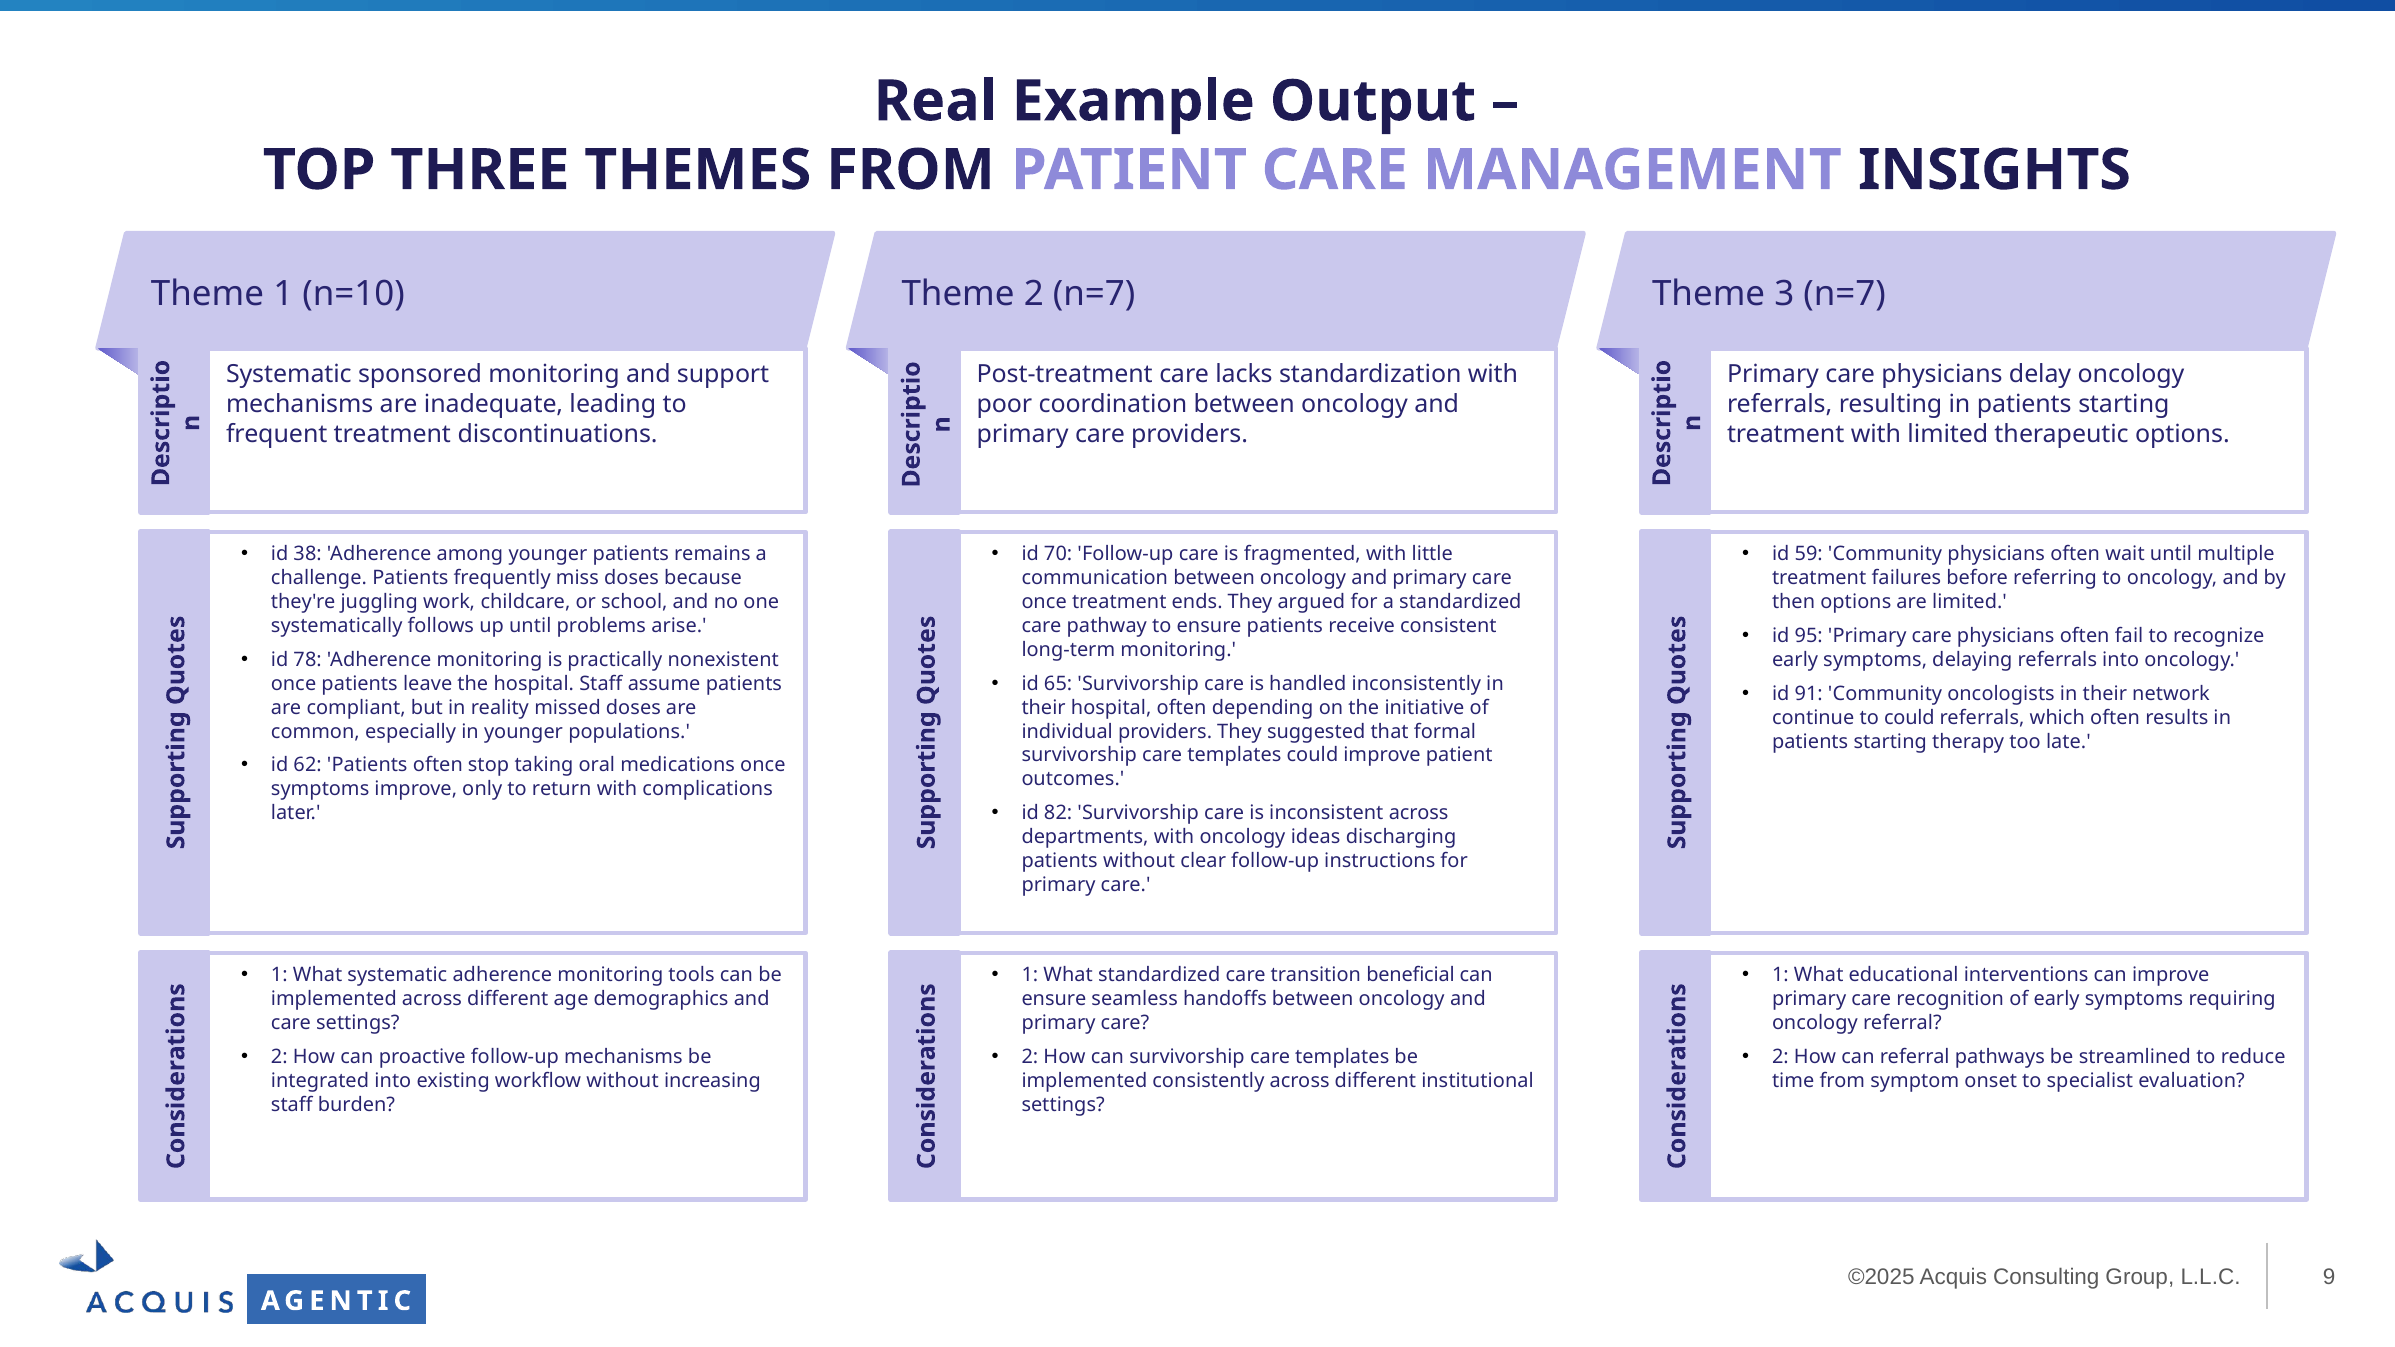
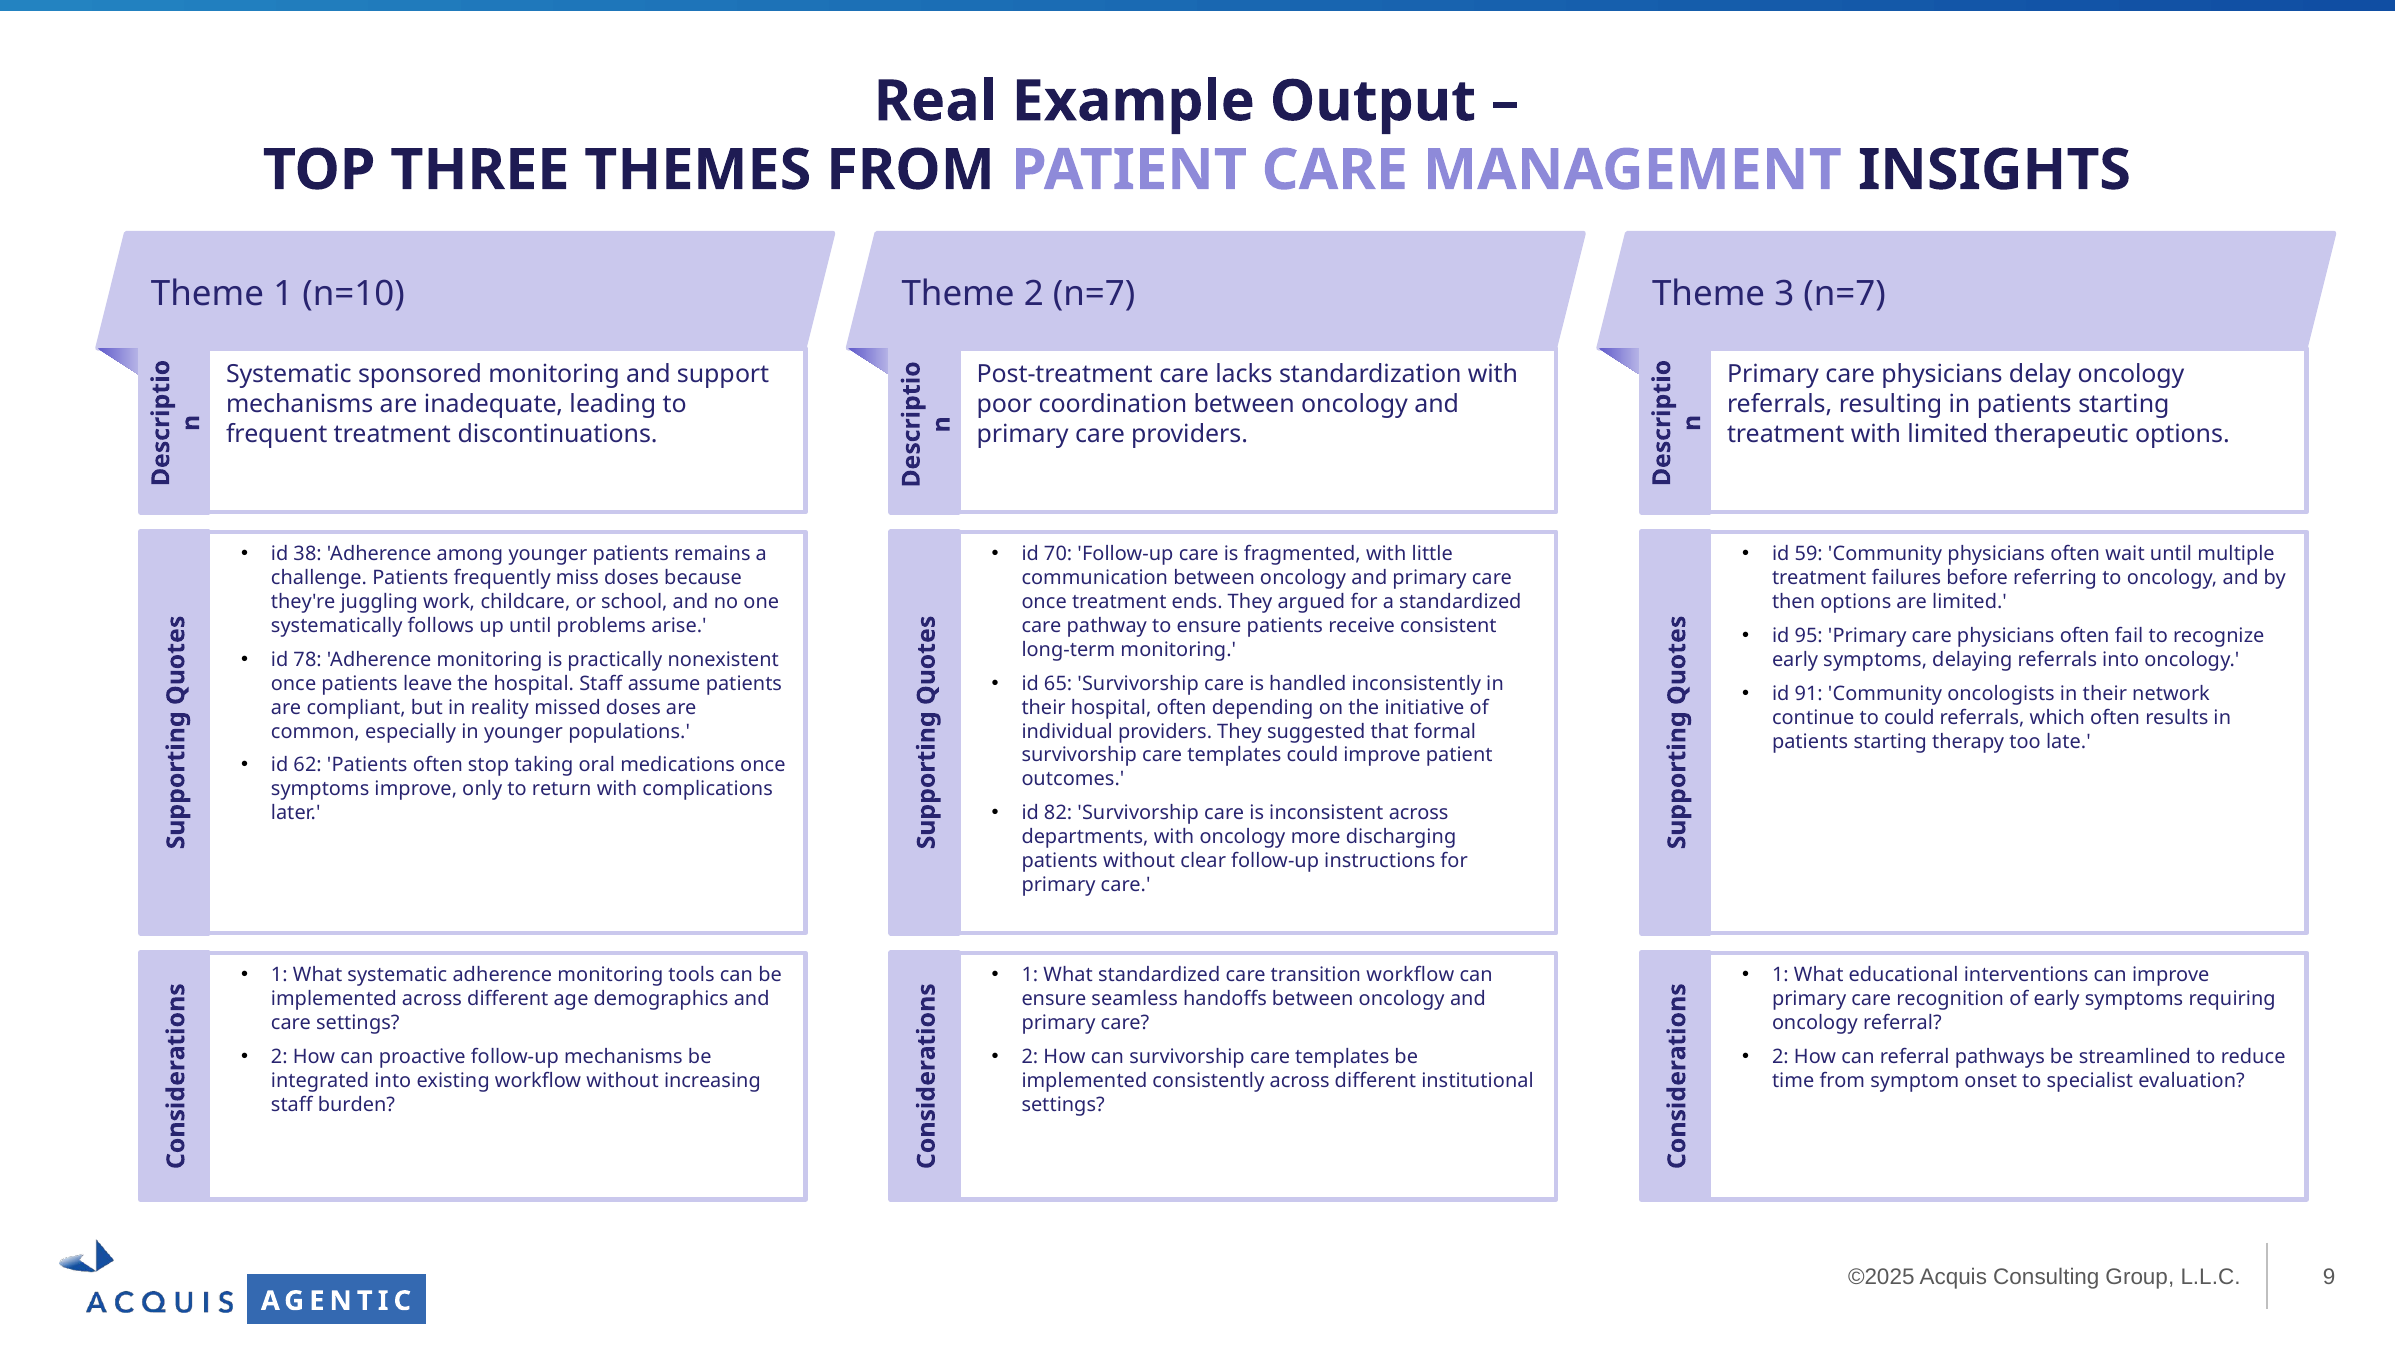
ideas: ideas -> more
transition beneficial: beneficial -> workflow
